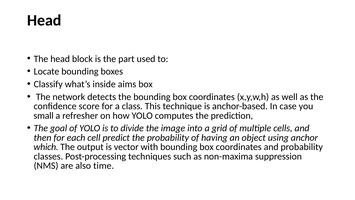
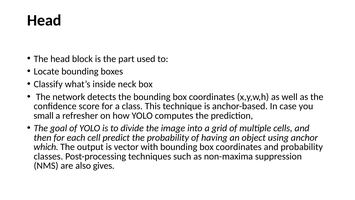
aims: aims -> neck
time: time -> gives
